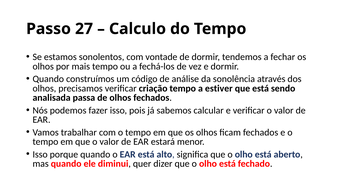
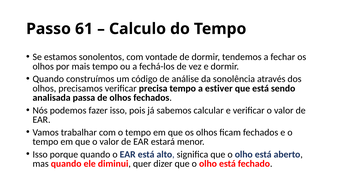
27: 27 -> 61
criação: criação -> precisa
